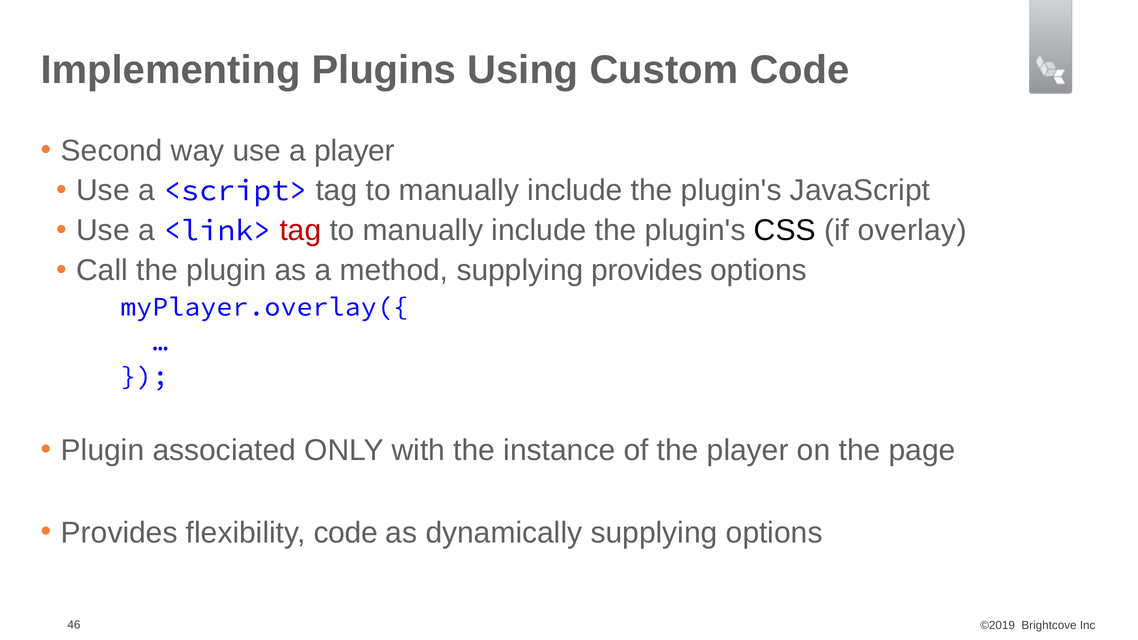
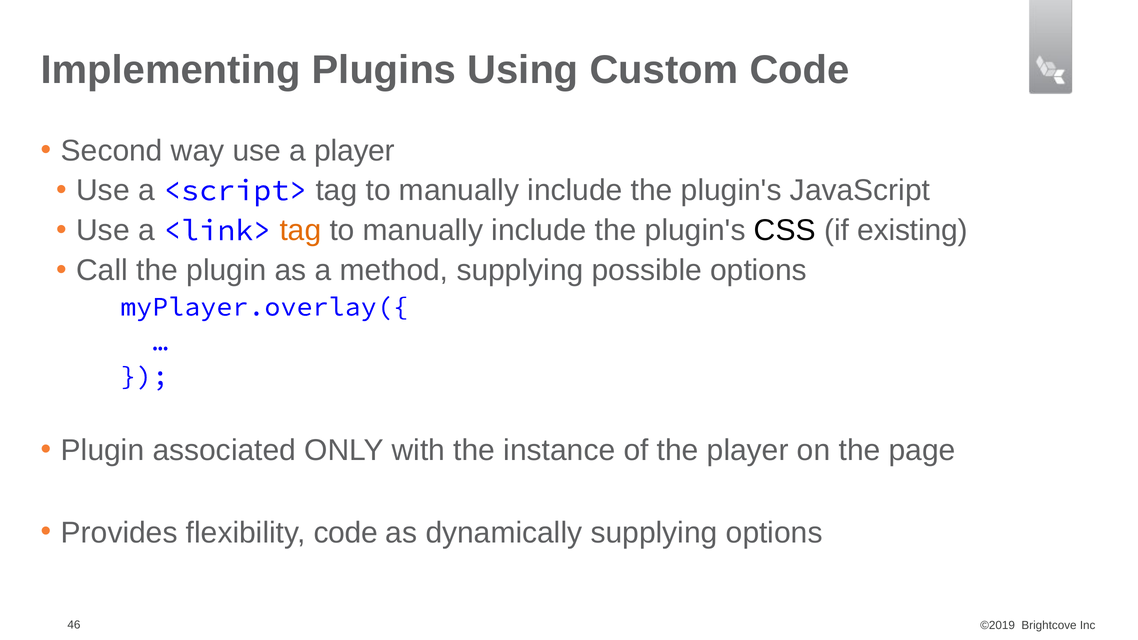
tag at (300, 230) colour: red -> orange
overlay: overlay -> existing
supplying provides: provides -> possible
